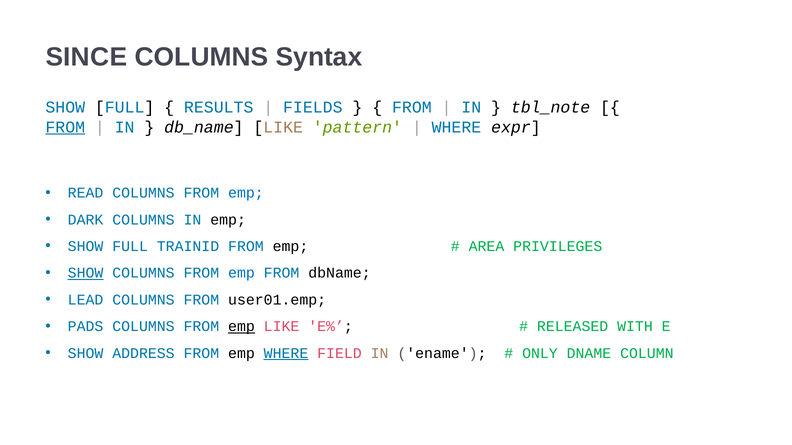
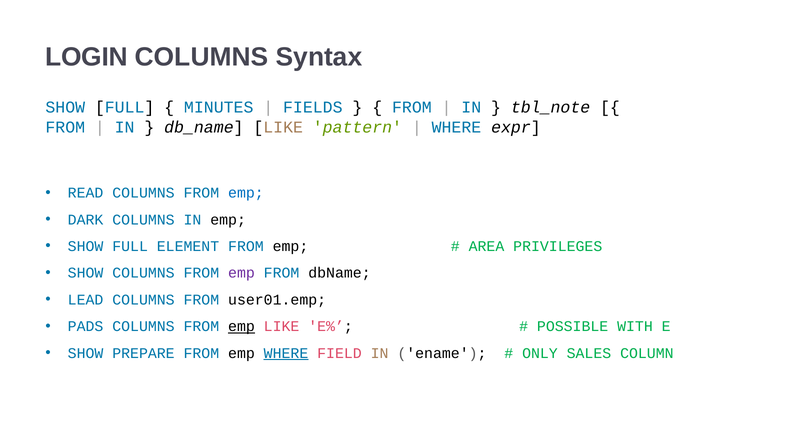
SINCE: SINCE -> LOGIN
RESULTS: RESULTS -> MINUTES
FROM at (65, 127) underline: present -> none
TRAINID: TRAINID -> ELEMENT
SHOW at (86, 273) underline: present -> none
emp at (241, 273) colour: blue -> purple
RELEASED: RELEASED -> POSSIBLE
ADDRESS: ADDRESS -> PREPARE
DNAME: DNAME -> SALES
